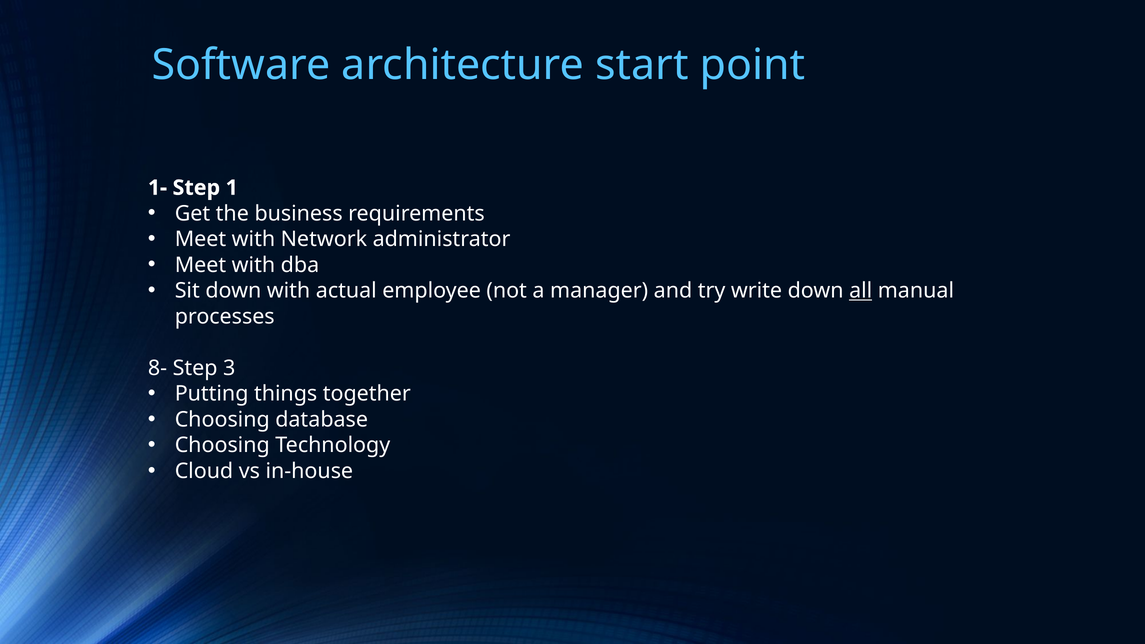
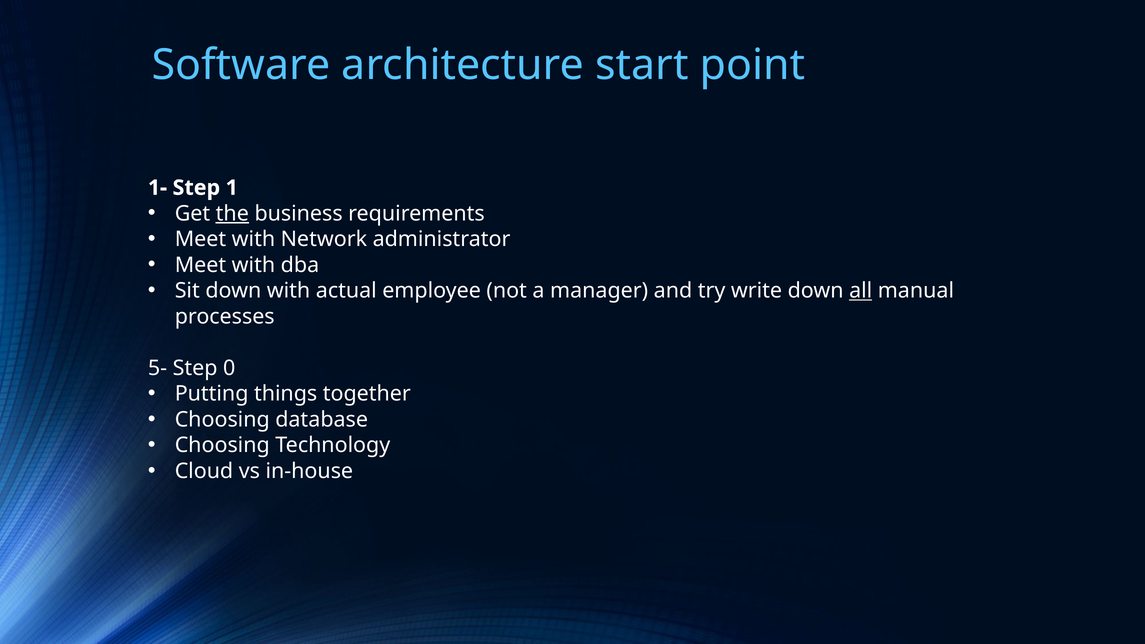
the underline: none -> present
8-: 8- -> 5-
3: 3 -> 0
